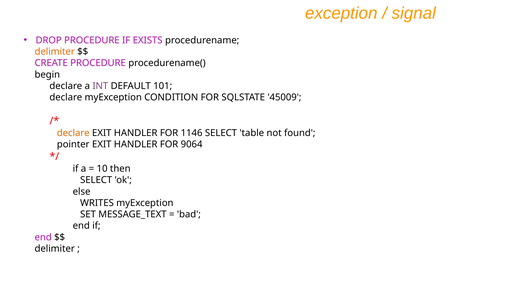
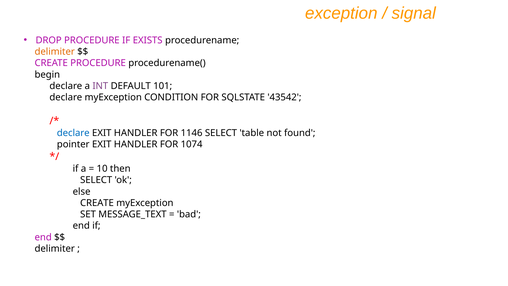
45009: 45009 -> 43542
declare at (73, 133) colour: orange -> blue
9064: 9064 -> 1074
WRITES at (97, 203): WRITES -> CREATE
